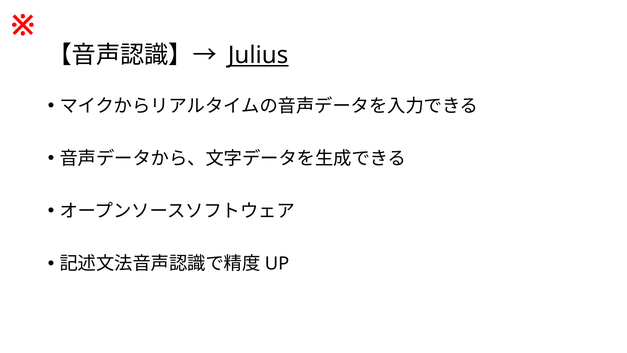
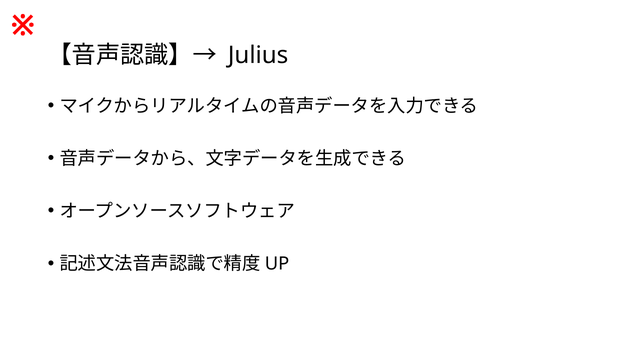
Julius underline: present -> none
